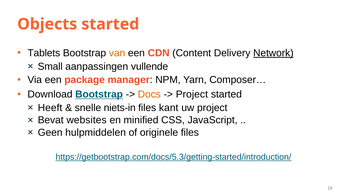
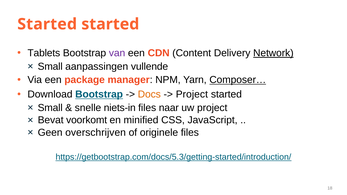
Objects at (47, 24): Objects -> Started
van colour: orange -> purple
Composer… underline: none -> present
Heeft at (50, 108): Heeft -> Small
kant: kant -> naar
websites: websites -> voorkomt
hulpmiddelen: hulpmiddelen -> overschrijven
